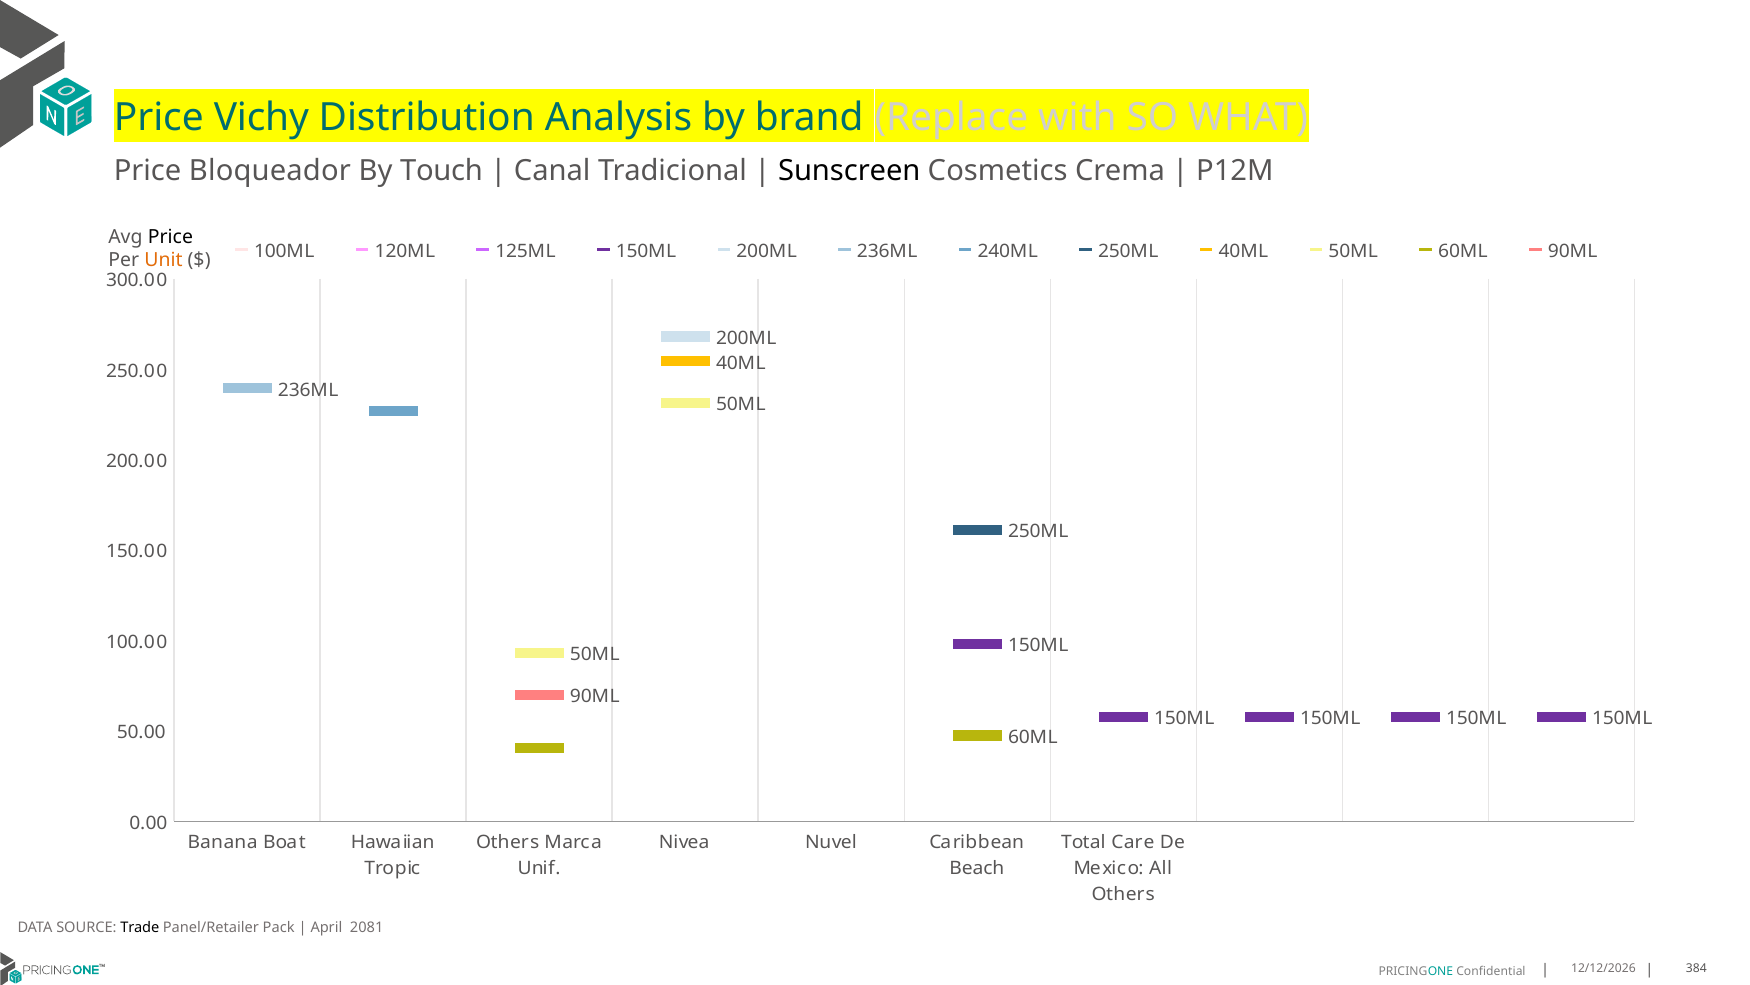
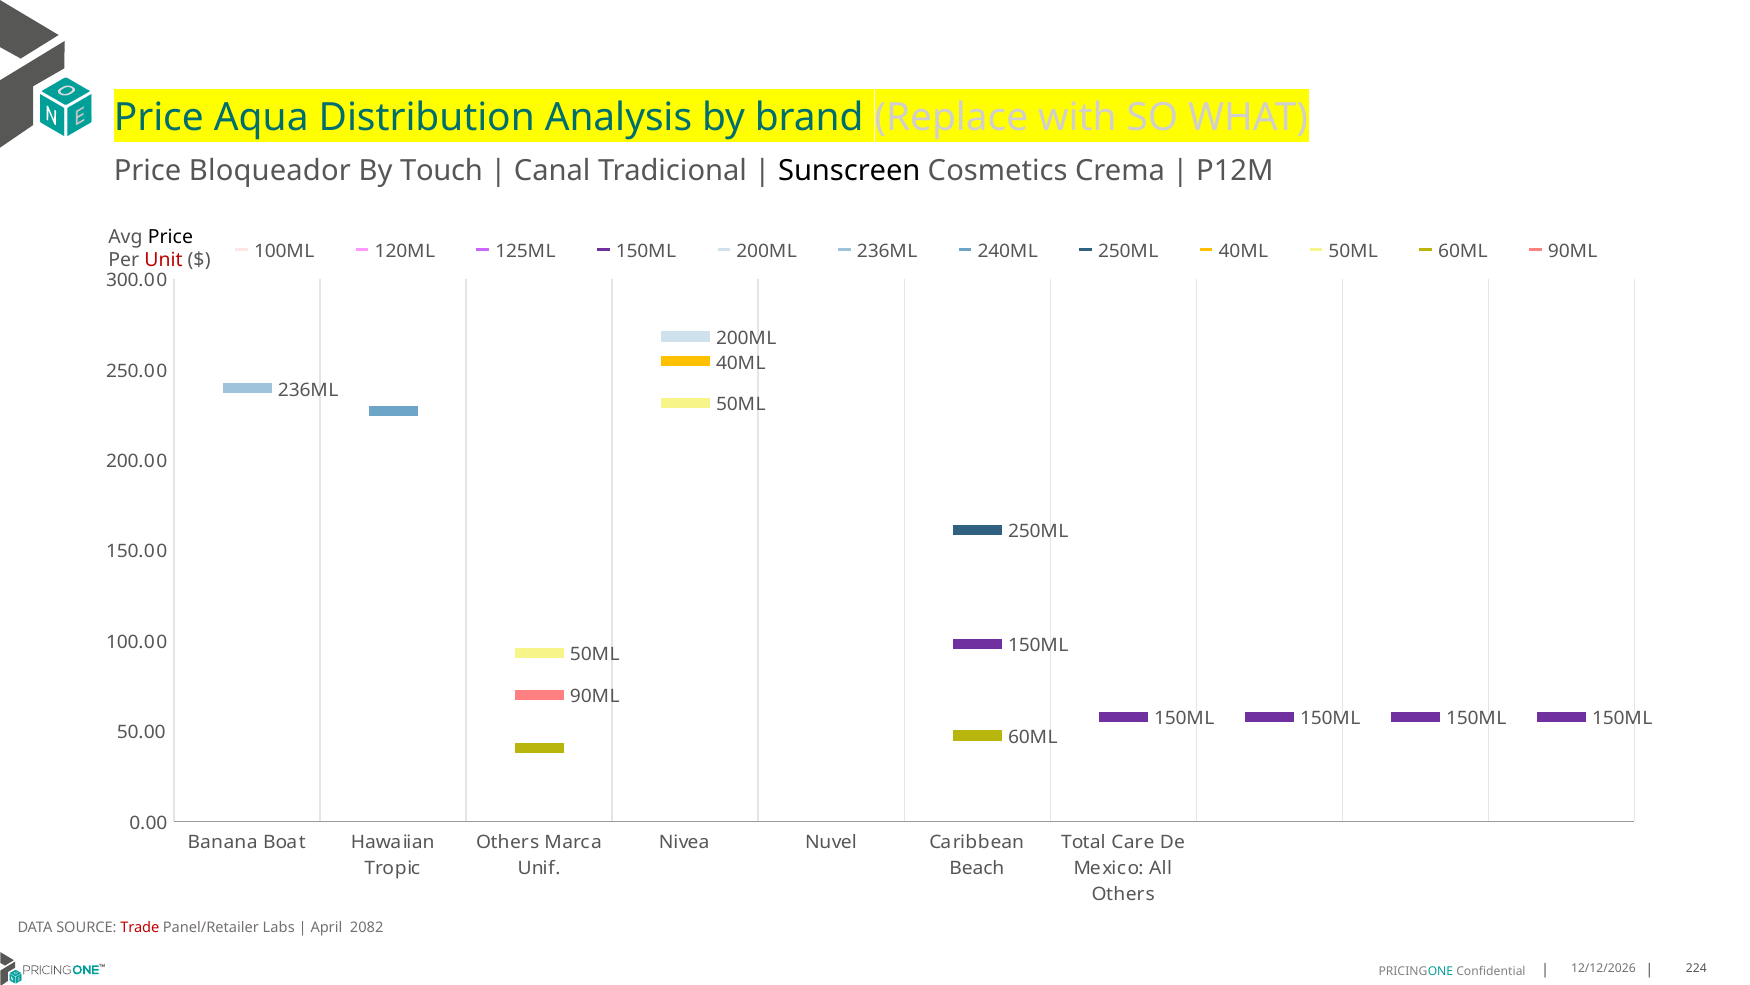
Vichy: Vichy -> Aqua
Unit colour: orange -> red
Trade colour: black -> red
Pack: Pack -> Labs
2081: 2081 -> 2082
384: 384 -> 224
